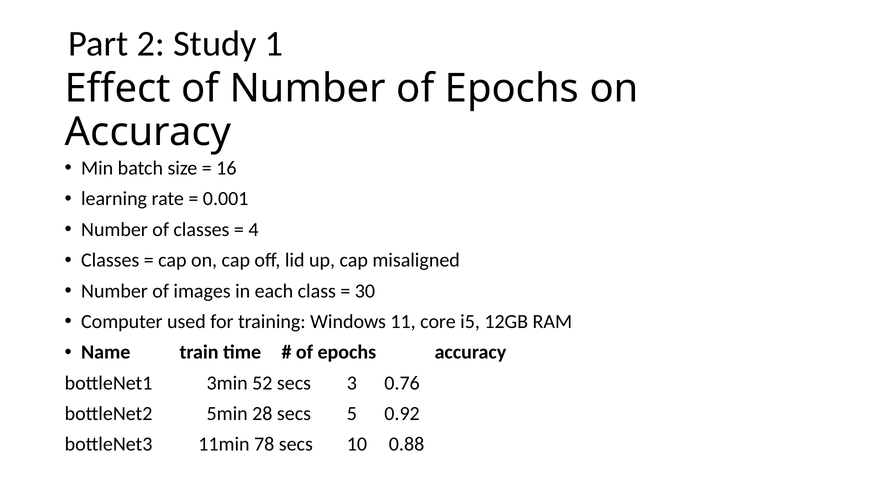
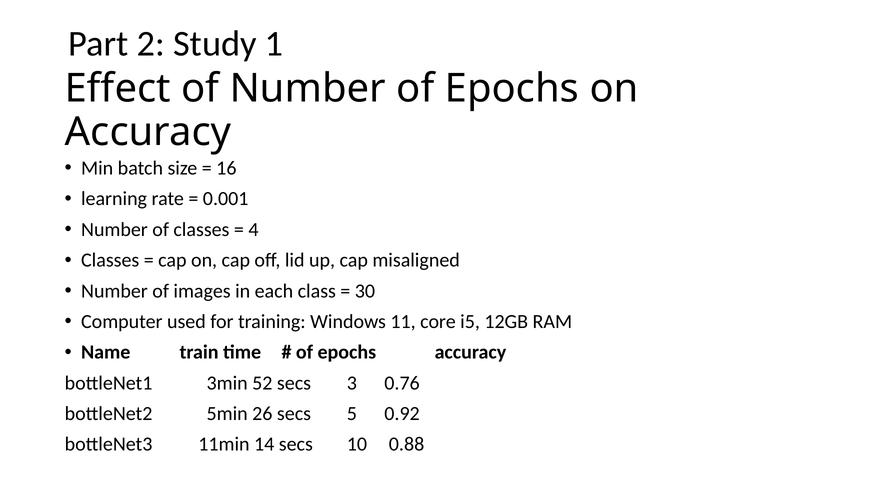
28: 28 -> 26
78: 78 -> 14
